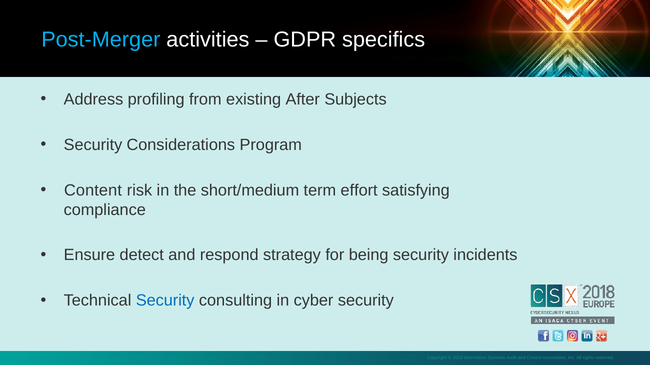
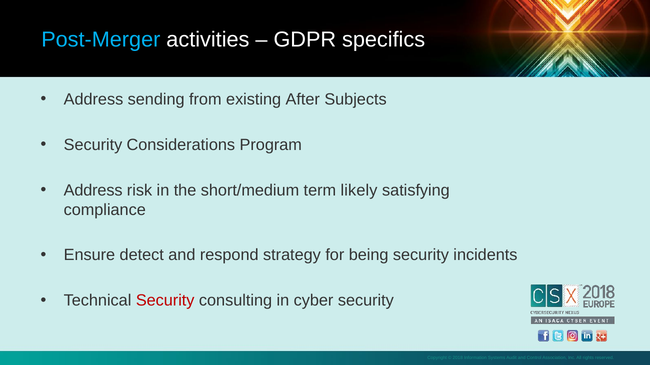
profiling: profiling -> sending
Content at (93, 191): Content -> Address
effort: effort -> likely
Security at (165, 301) colour: blue -> red
